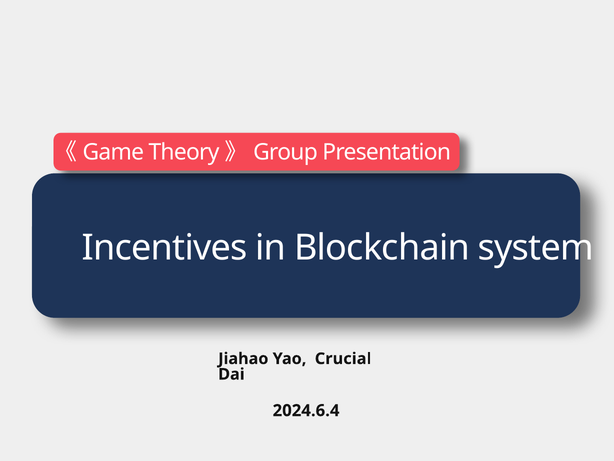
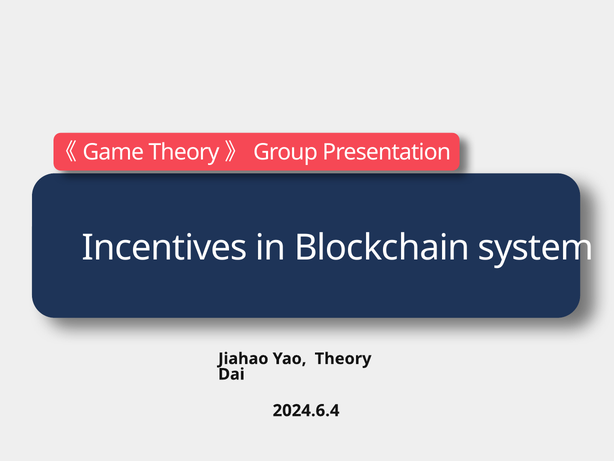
Yao Crucial: Crucial -> Theory
